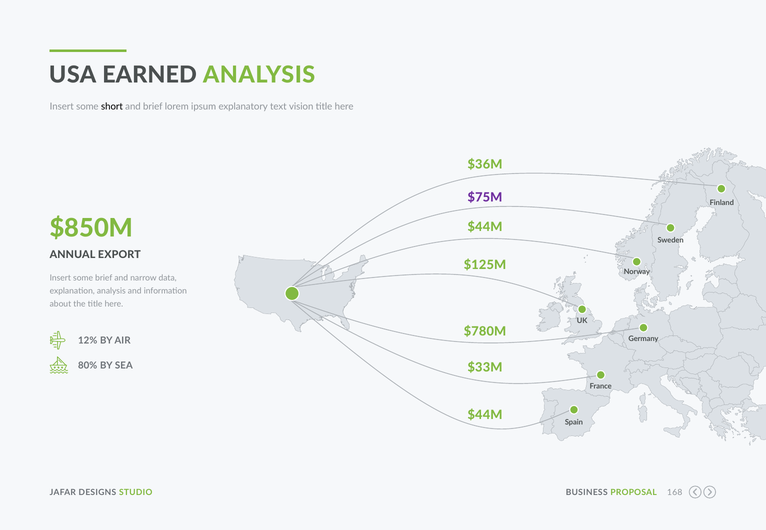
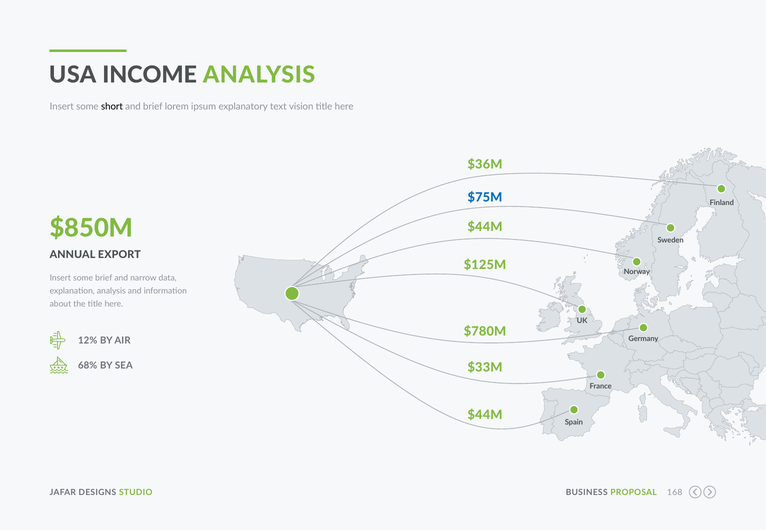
EARNED: EARNED -> INCOME
$75M colour: purple -> blue
80%: 80% -> 68%
